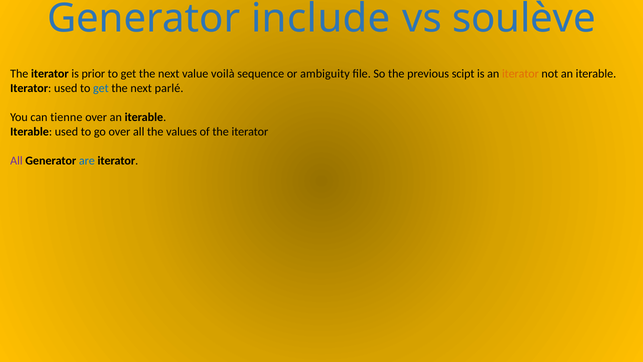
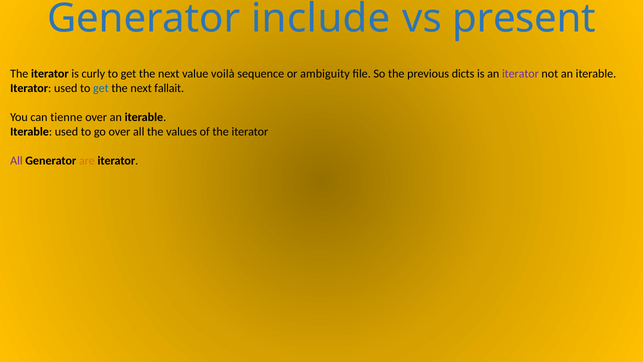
soulève: soulève -> present
prior: prior -> curly
scipt: scipt -> dicts
iterator at (520, 74) colour: orange -> purple
parlé: parlé -> fallait
are colour: blue -> orange
